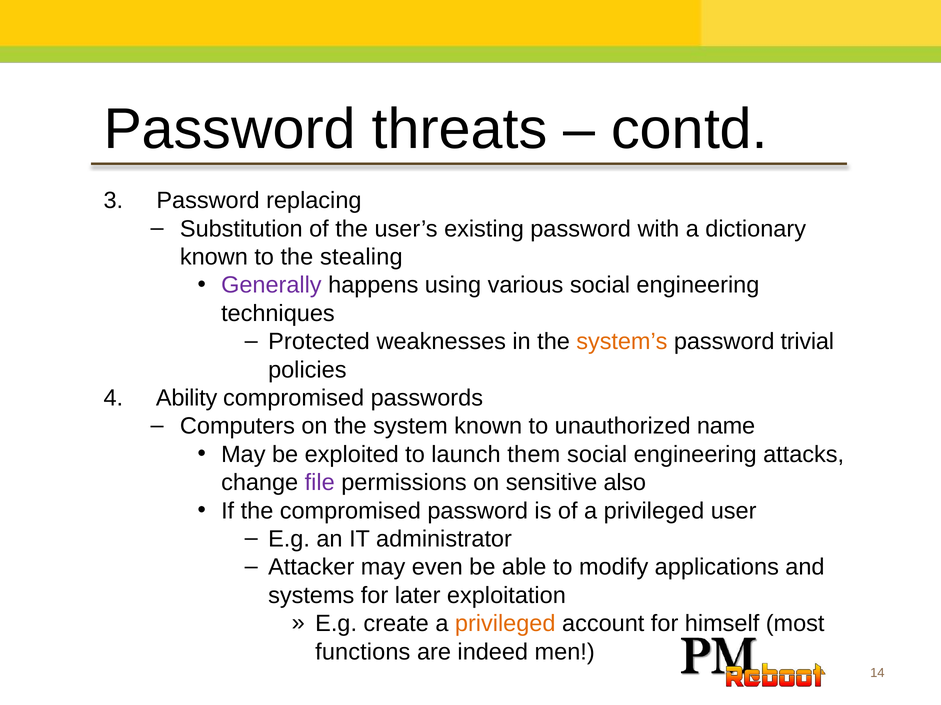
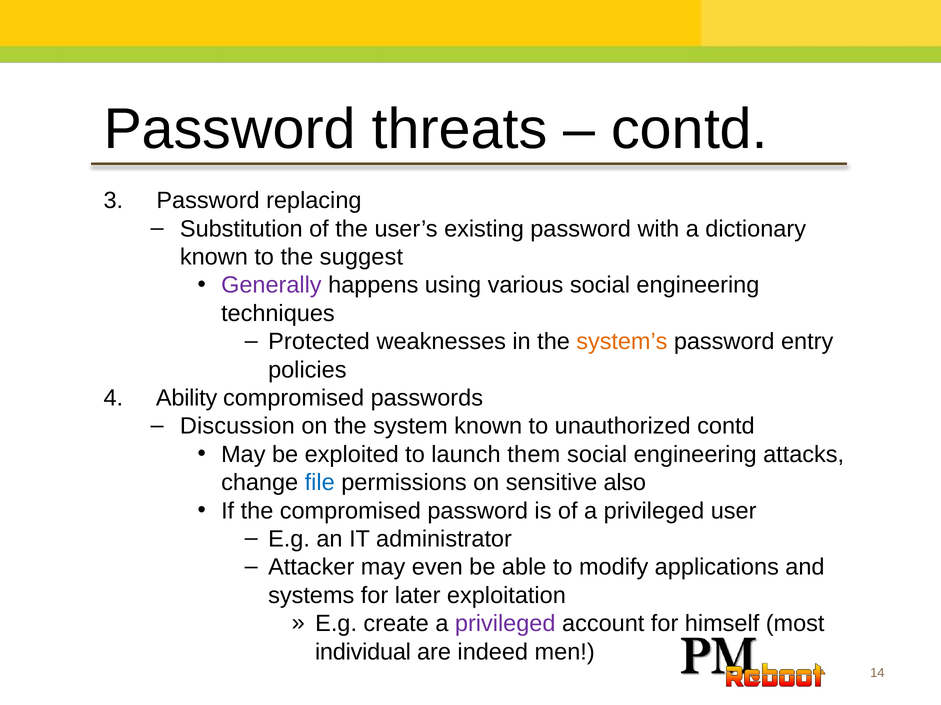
stealing: stealing -> suggest
trivial: trivial -> entry
Computers: Computers -> Discussion
unauthorized name: name -> contd
file colour: purple -> blue
privileged at (505, 624) colour: orange -> purple
functions: functions -> individual
